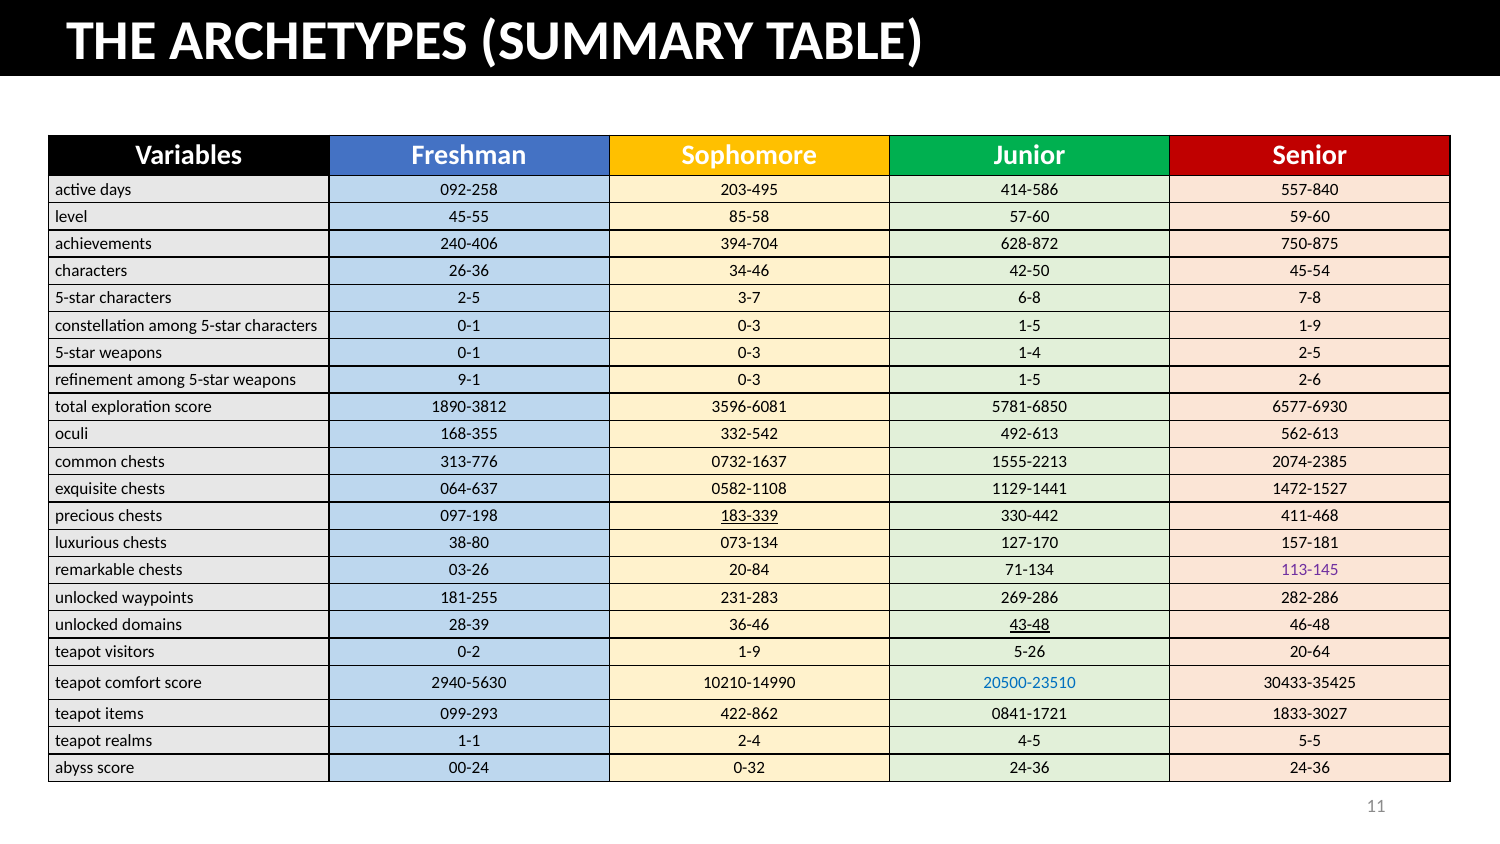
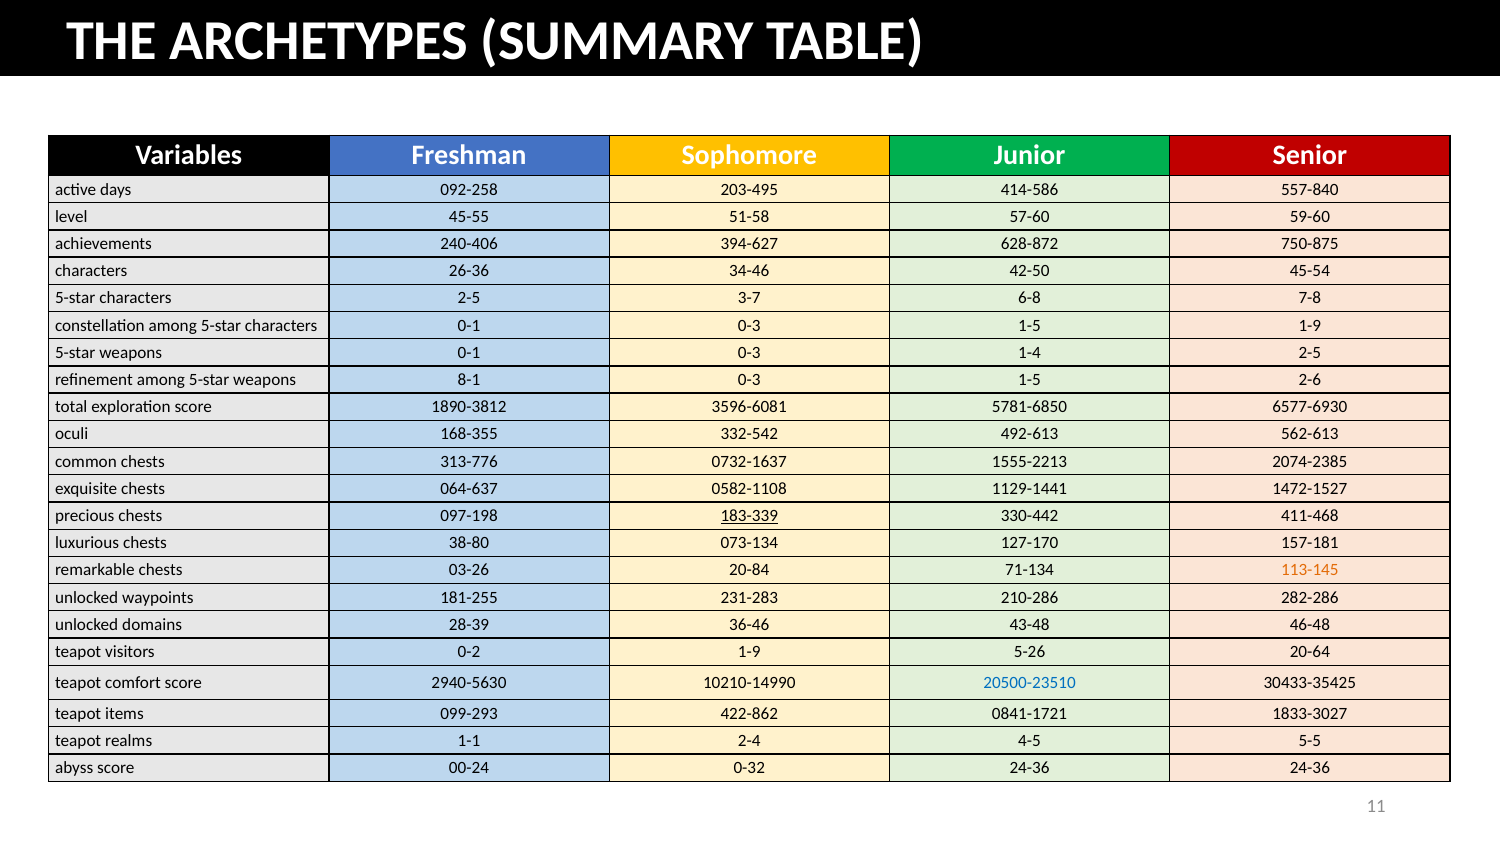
85-58: 85-58 -> 51-58
394-704: 394-704 -> 394-627
9-1: 9-1 -> 8-1
113-145 colour: purple -> orange
269-286: 269-286 -> 210-286
43-48 underline: present -> none
